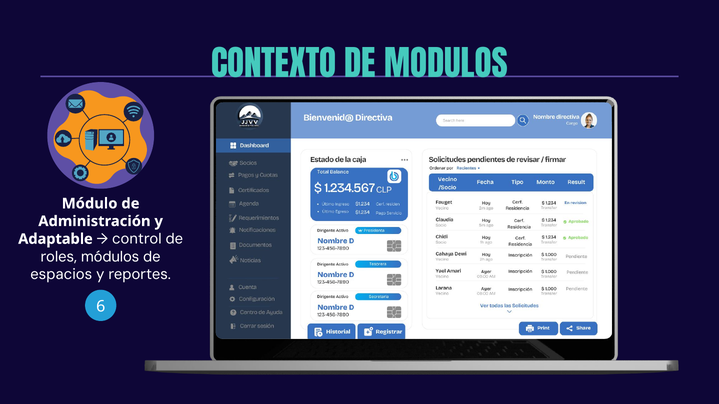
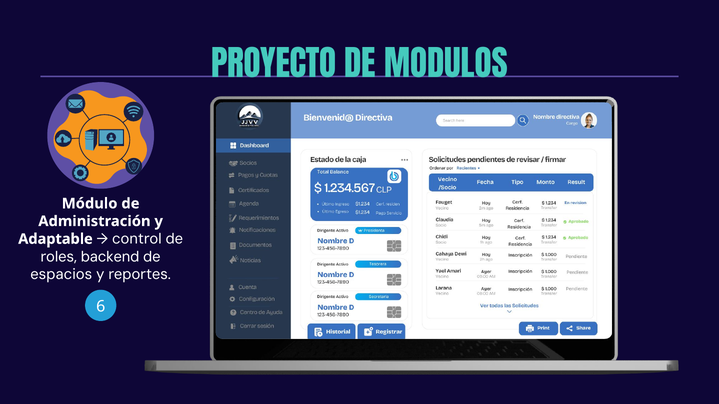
CONTEXTO: CONTEXTO -> PROYECTO
módulos: módulos -> backend
